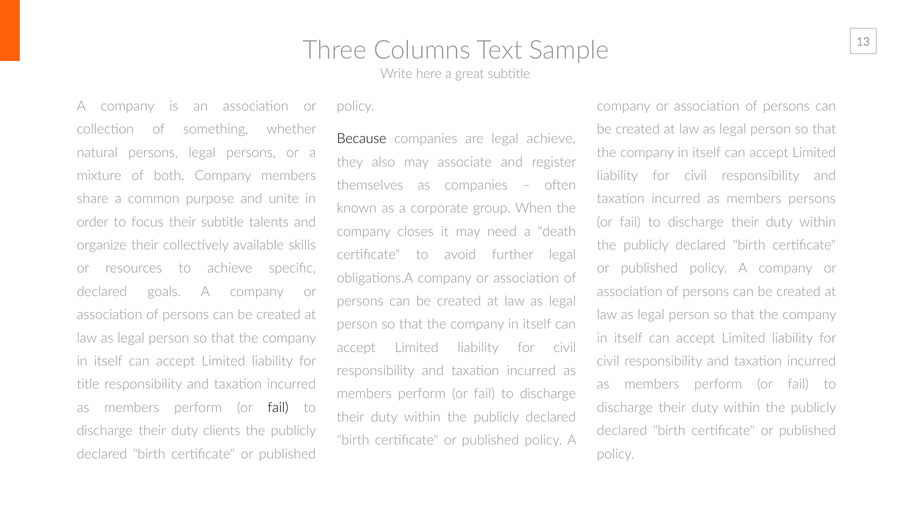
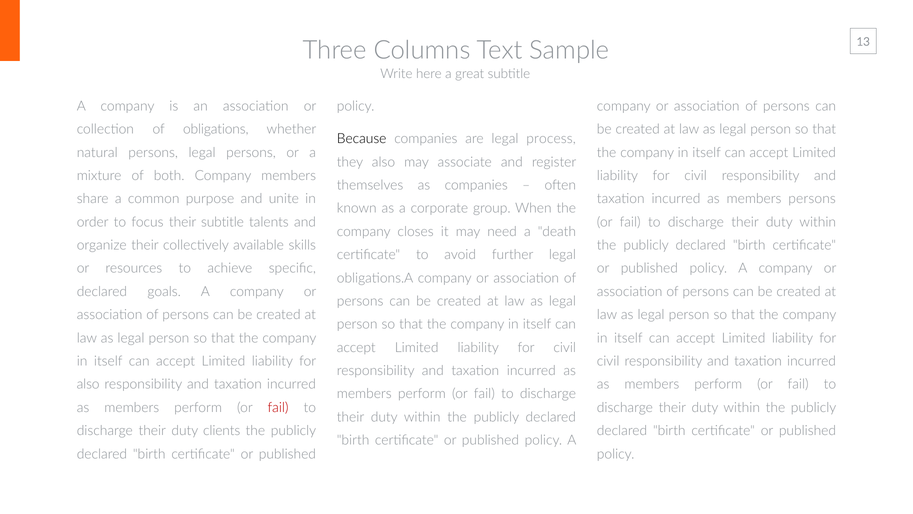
something: something -> obligations
legal achieve: achieve -> process
title at (88, 384): title -> also
fail at (278, 407) colour: black -> red
